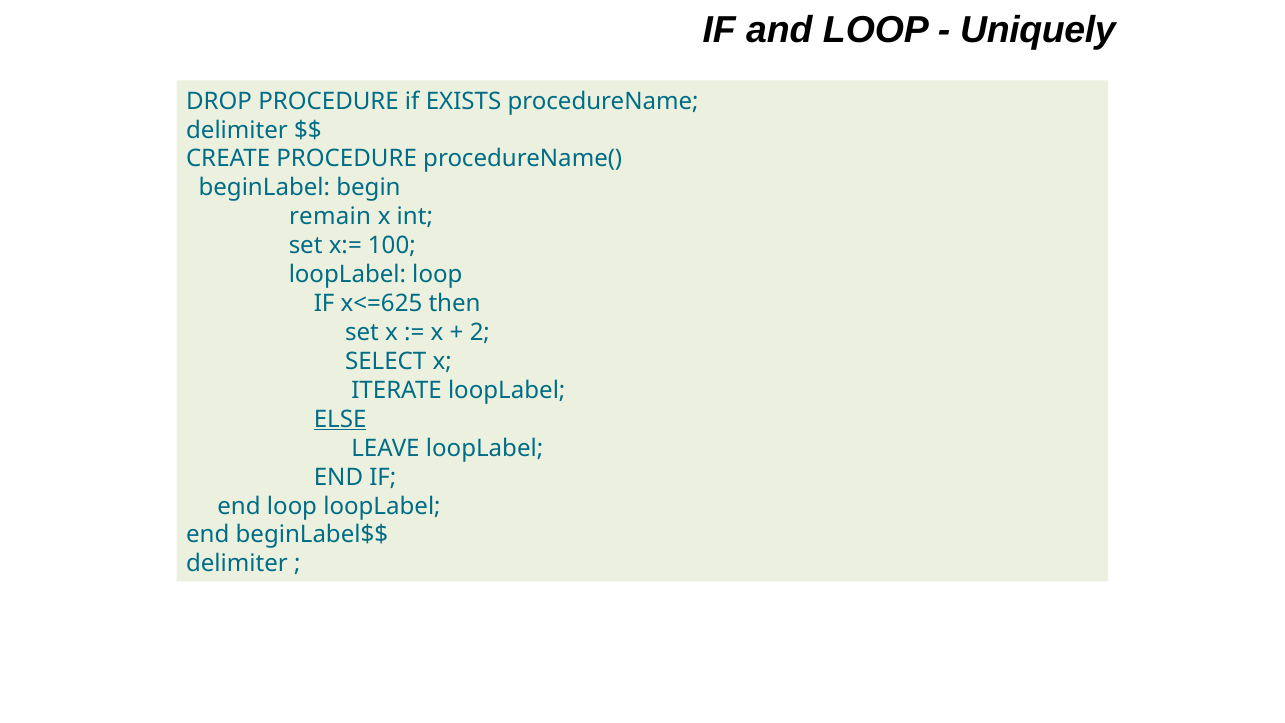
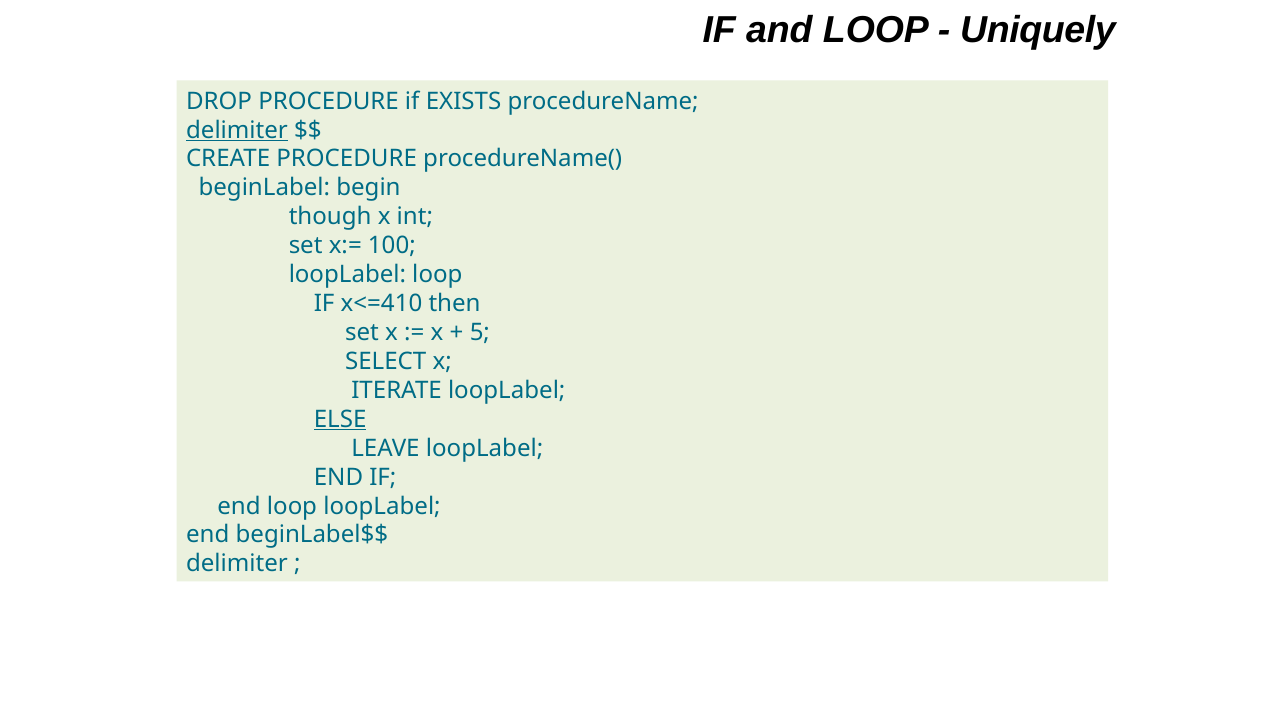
delimiter at (237, 130) underline: none -> present
remain: remain -> though
x<=625: x<=625 -> x<=410
2: 2 -> 5
